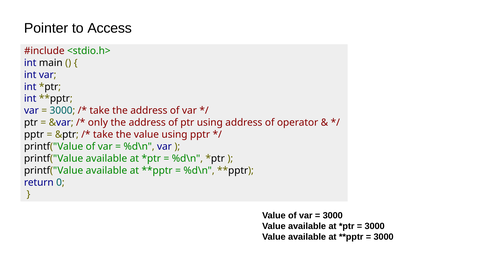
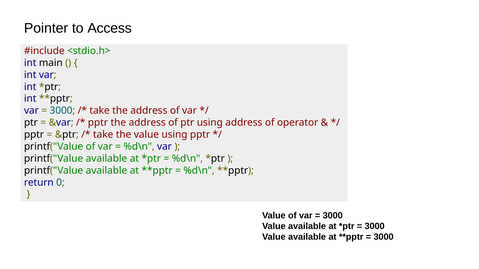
only at (98, 123): only -> pptr
